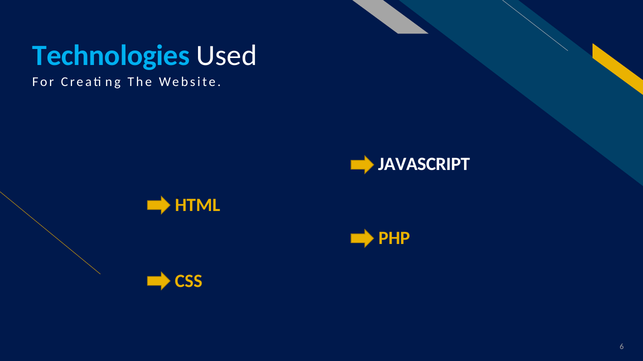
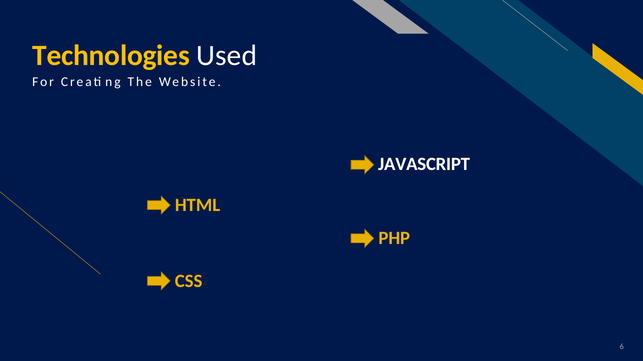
Technologies colour: light blue -> yellow
